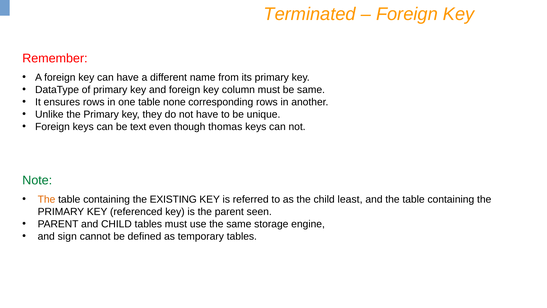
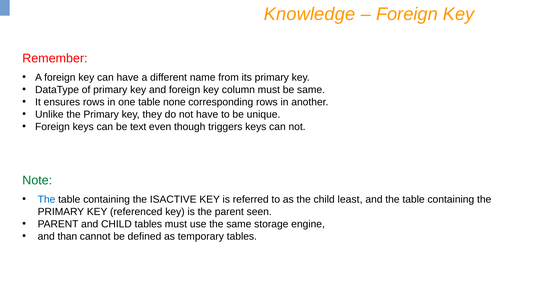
Terminated: Terminated -> Knowledge
thomas: thomas -> triggers
The at (47, 199) colour: orange -> blue
EXISTING: EXISTING -> ISACTIVE
sign: sign -> than
